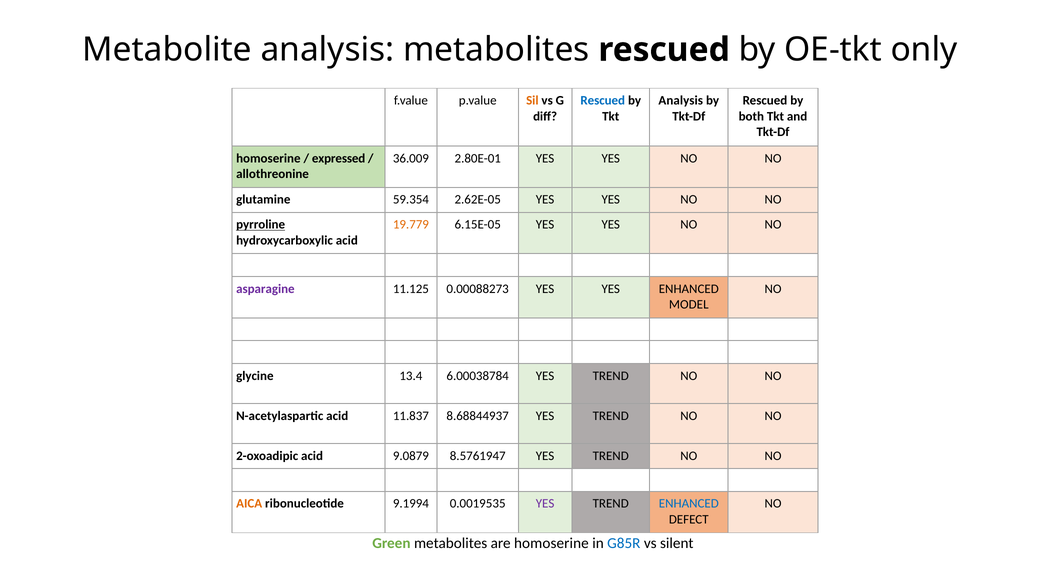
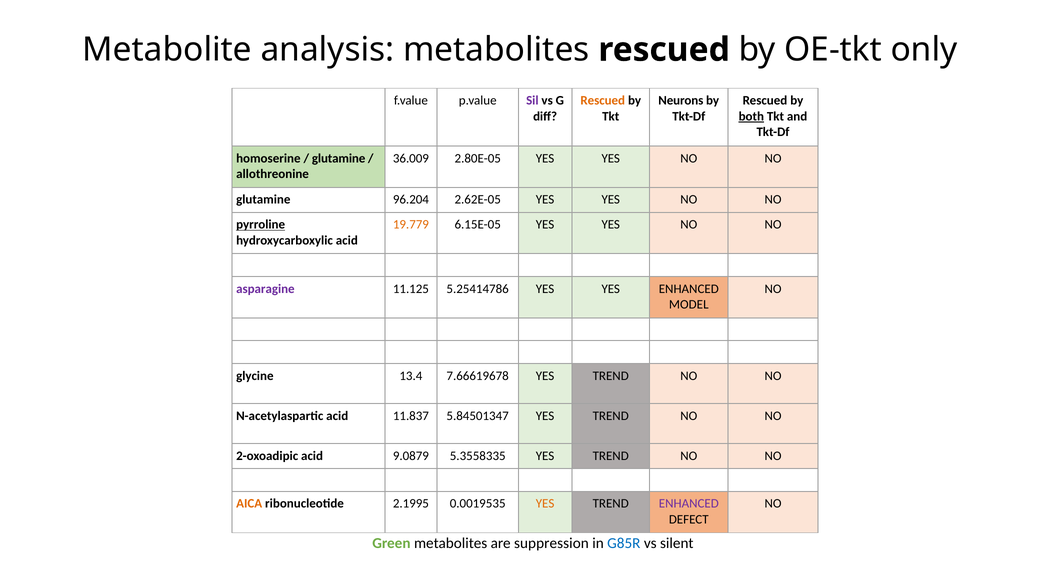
Sil colour: orange -> purple
Rescued at (603, 100) colour: blue -> orange
Analysis at (681, 100): Analysis -> Neurons
both underline: none -> present
expressed at (339, 158): expressed -> glutamine
2.80E-01: 2.80E-01 -> 2.80E-05
59.354: 59.354 -> 96.204
0.00088273: 0.00088273 -> 5.25414786
6.00038784: 6.00038784 -> 7.66619678
8.68844937: 8.68844937 -> 5.84501347
8.5761947: 8.5761947 -> 5.3558335
9.1994: 9.1994 -> 2.1995
YES at (545, 504) colour: purple -> orange
ENHANCED at (689, 504) colour: blue -> purple
are homoserine: homoserine -> suppression
